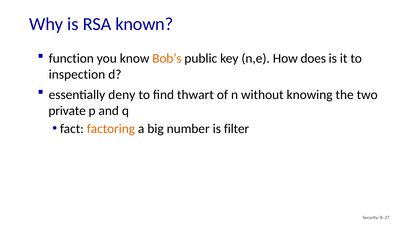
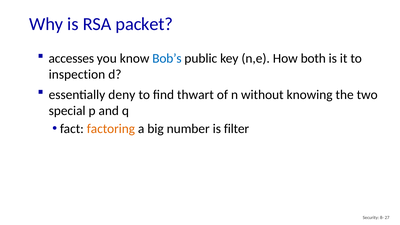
known: known -> packet
function: function -> accesses
Bob’s colour: orange -> blue
does: does -> both
private: private -> special
